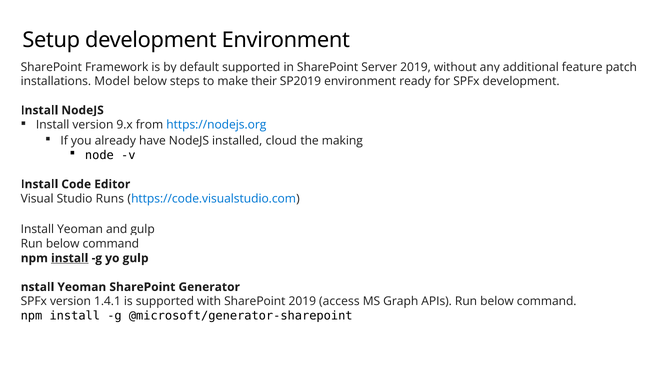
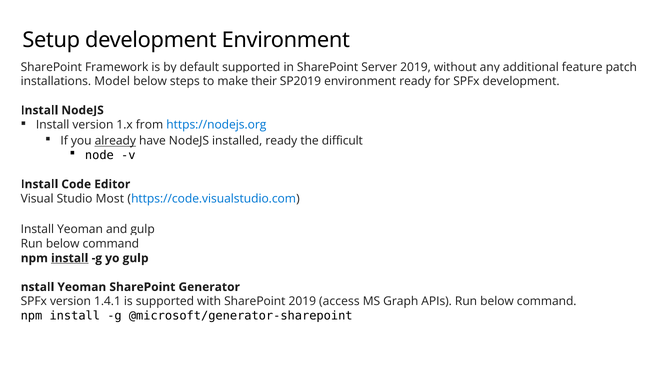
9.x: 9.x -> 1.x
already underline: none -> present
installed cloud: cloud -> ready
making: making -> difficult
Runs: Runs -> Most
